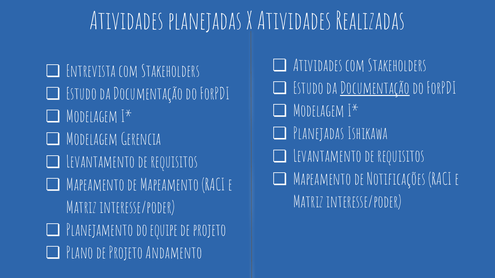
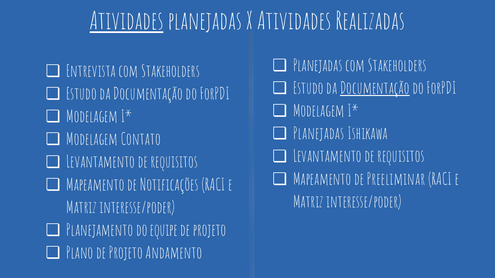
Atividades at (127, 22) underline: none -> present
Atividades at (318, 66): Atividades -> Planejadas
Gerencia: Gerencia -> Contato
Notificações: Notificações -> Preeliminar
de Mapeamento: Mapeamento -> Notificações
